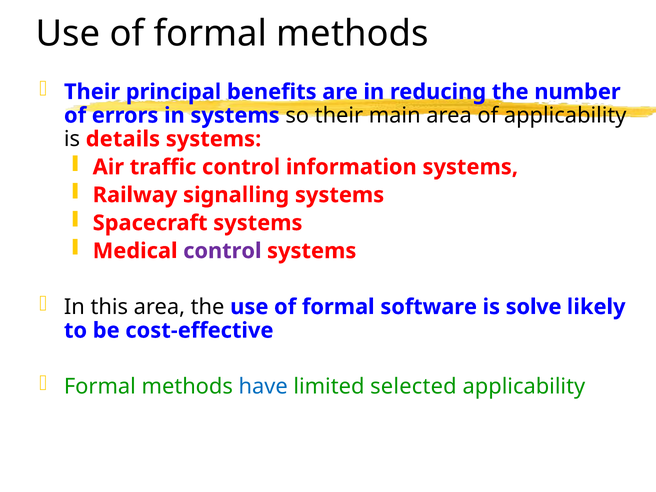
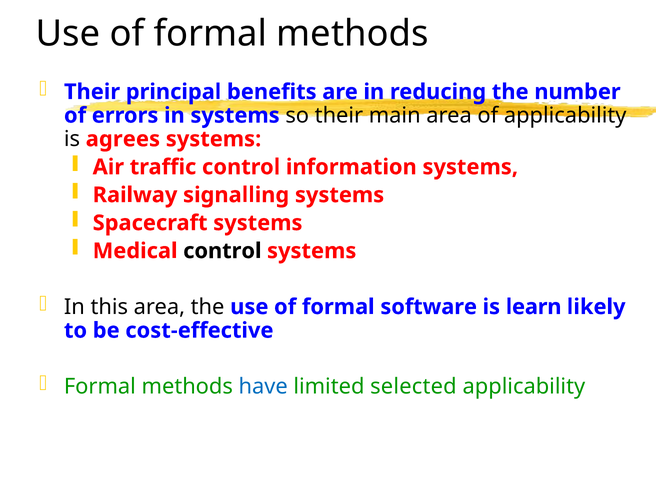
details: details -> agrees
control at (222, 251) colour: purple -> black
solve: solve -> learn
